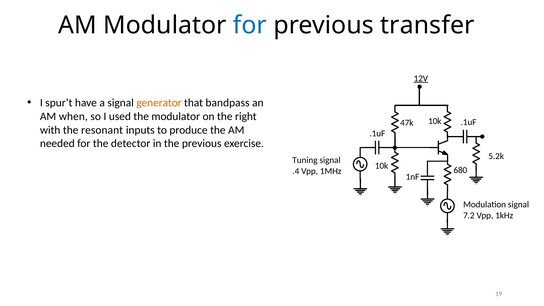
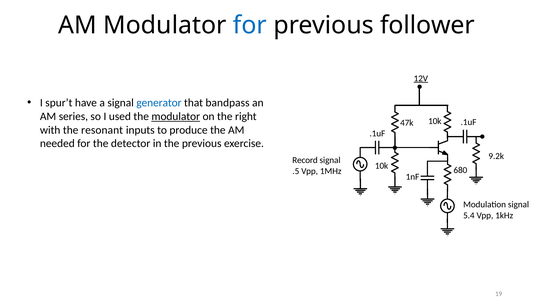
transfer: transfer -> follower
generator colour: orange -> blue
when: when -> series
modulator at (176, 116) underline: none -> present
5.2k: 5.2k -> 9.2k
Tuning: Tuning -> Record
.4: .4 -> .5
7.2: 7.2 -> 5.4
